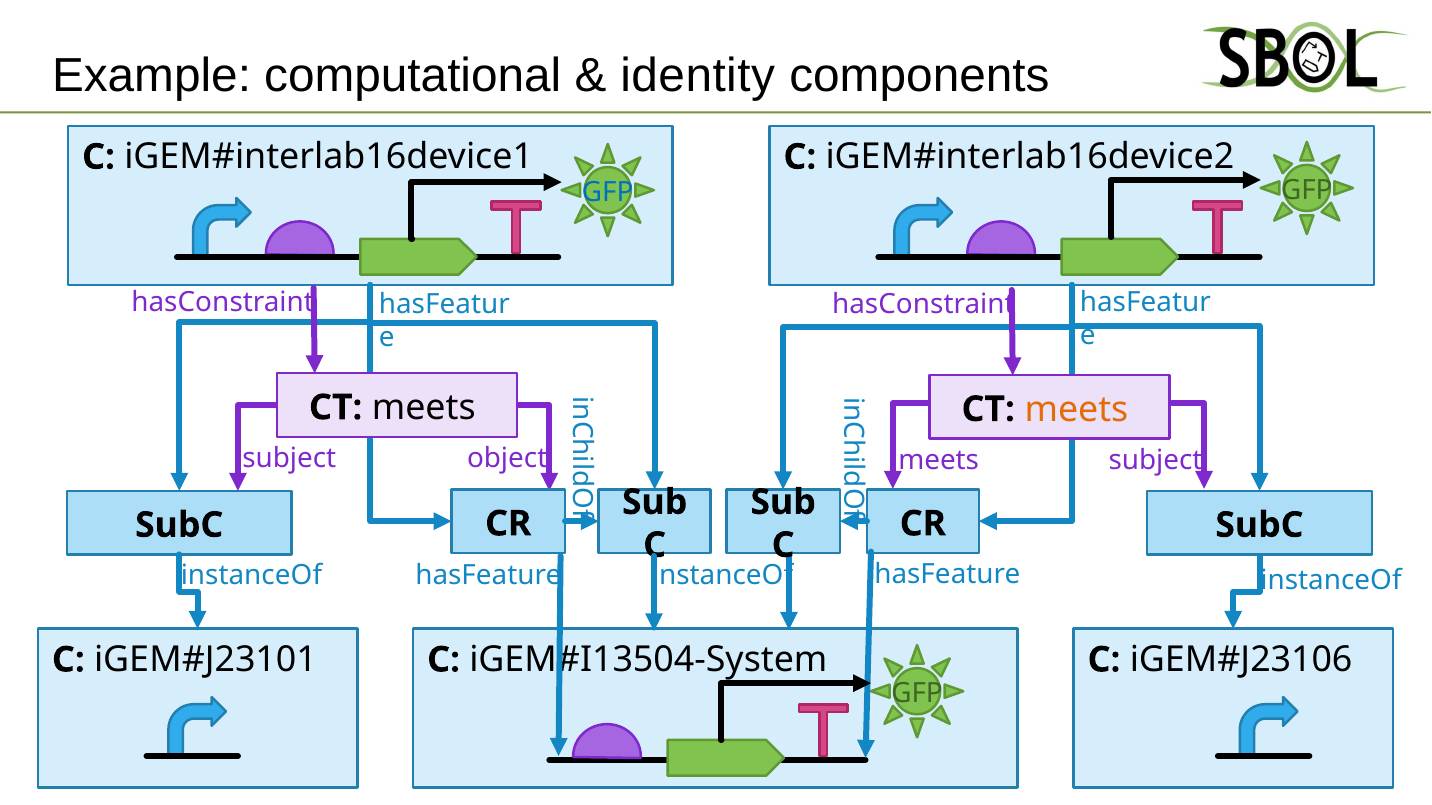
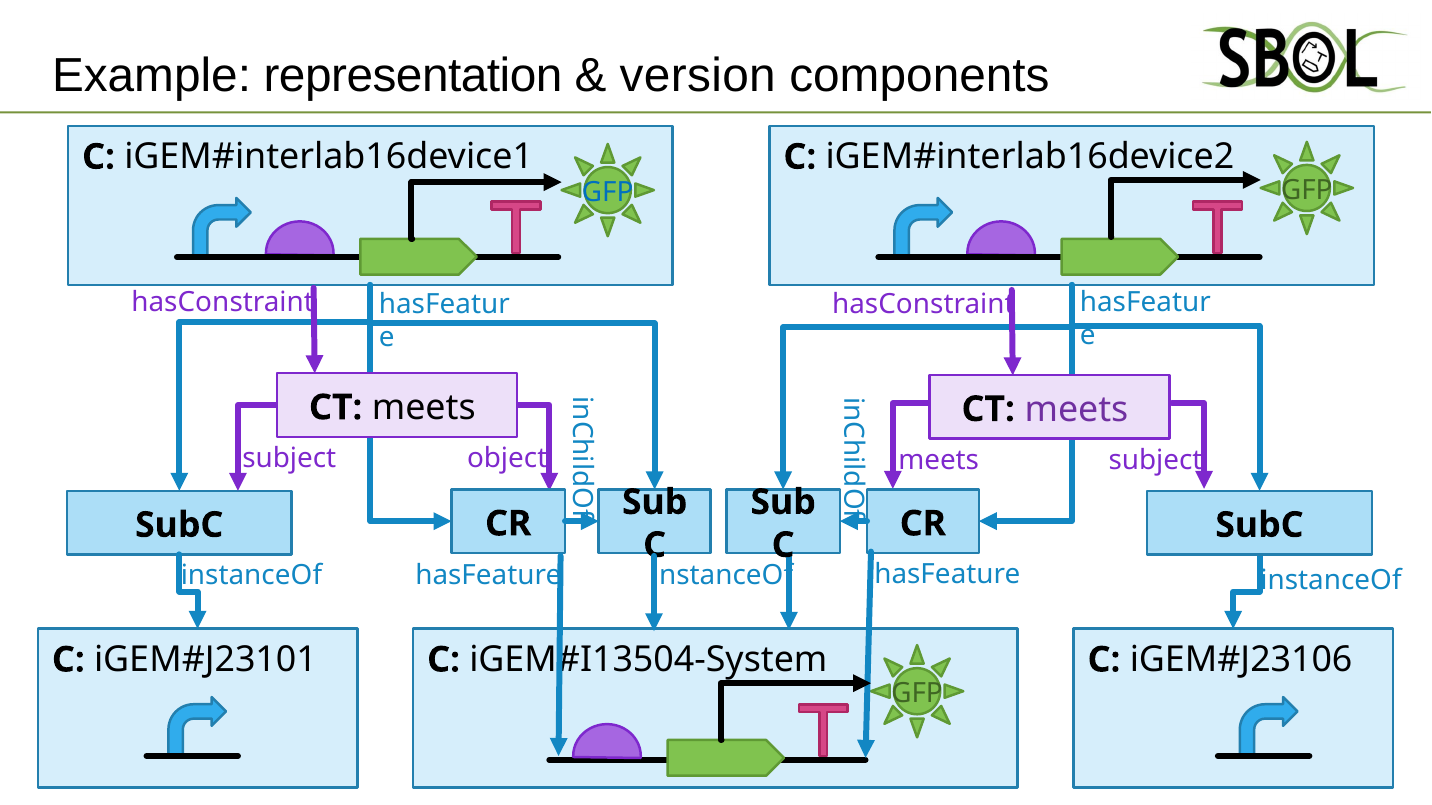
computational: computational -> representation
identity: identity -> version
meets at (1076, 409) colour: orange -> purple
